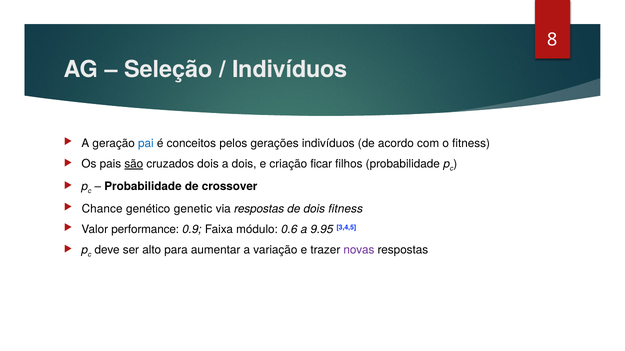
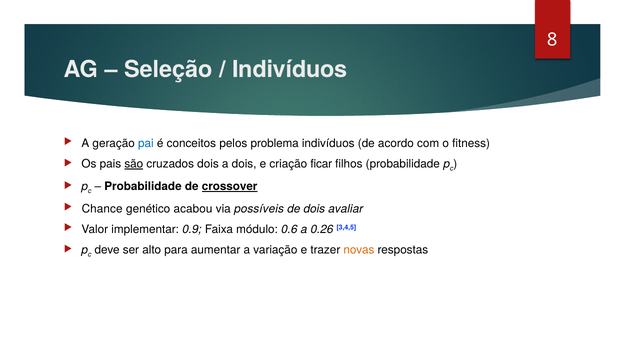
gerações: gerações -> problema
crossover underline: none -> present
genetic: genetic -> acabou
via respostas: respostas -> possíveis
dois fitness: fitness -> avaliar
performance: performance -> implementar
9.95: 9.95 -> 0.26
novas colour: purple -> orange
